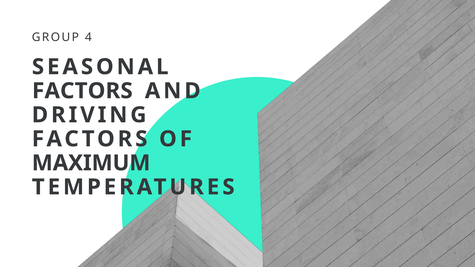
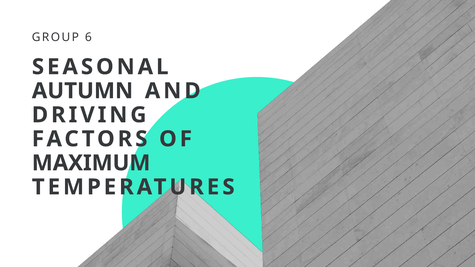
4: 4 -> 6
FACTORS at (82, 91): FACTORS -> AUTUMN
